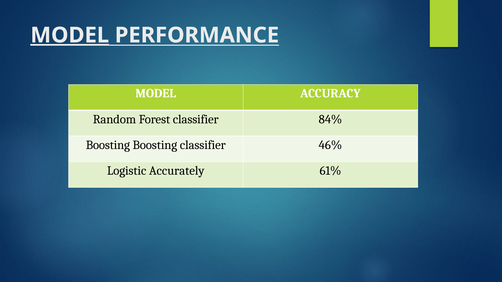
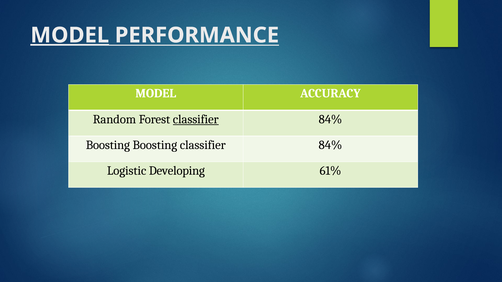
classifier at (196, 119) underline: none -> present
Boosting classifier 46%: 46% -> 84%
Accurately: Accurately -> Developing
